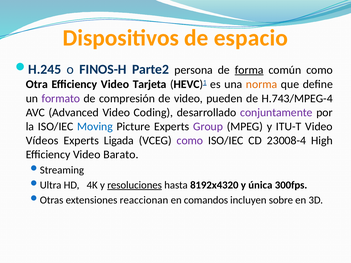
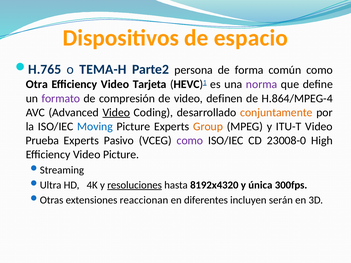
H.245: H.245 -> H.765
FINOS-H: FINOS-H -> TEMA-H
forma underline: present -> none
norma colour: orange -> purple
pueden: pueden -> definen
H.743/MPEG-4: H.743/MPEG-4 -> H.864/MPEG-4
Video at (116, 113) underline: none -> present
conjuntamente colour: purple -> orange
Group colour: purple -> orange
Vídeos: Vídeos -> Prueba
Ligada: Ligada -> Pasivo
23008-4: 23008-4 -> 23008-0
Video Barato: Barato -> Picture
comandos: comandos -> diferentes
sobre: sobre -> serán
